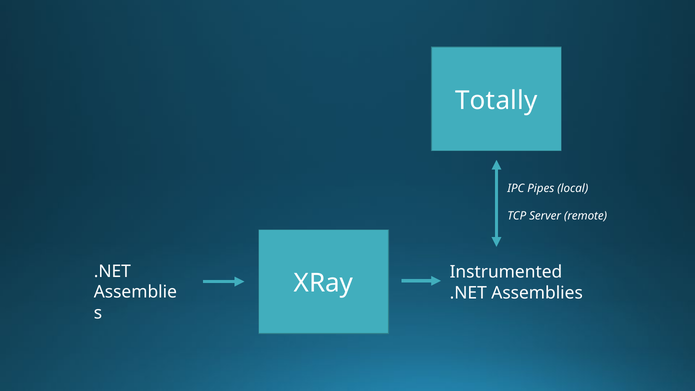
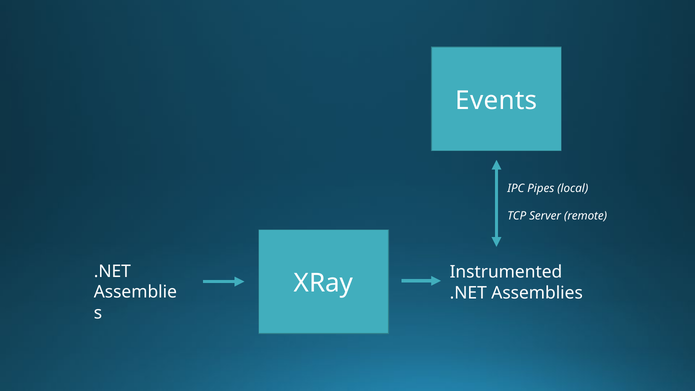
Totally: Totally -> Events
